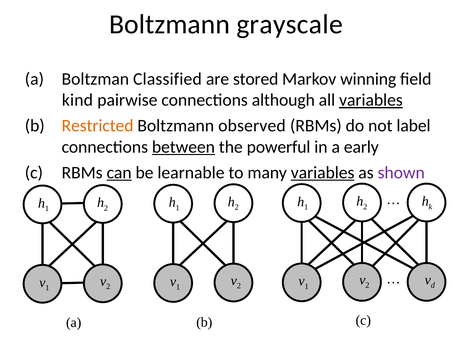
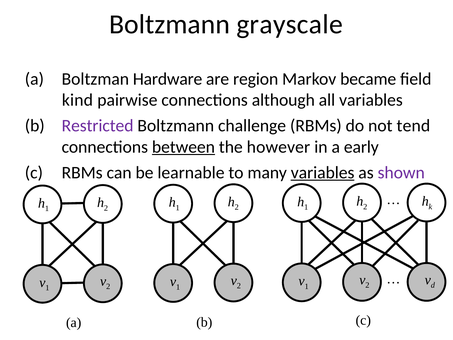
Classified: Classified -> Hardware
stored: stored -> region
winning: winning -> became
variables at (371, 100) underline: present -> none
Restricted colour: orange -> purple
observed: observed -> challenge
label: label -> tend
powerful: powerful -> however
can underline: present -> none
